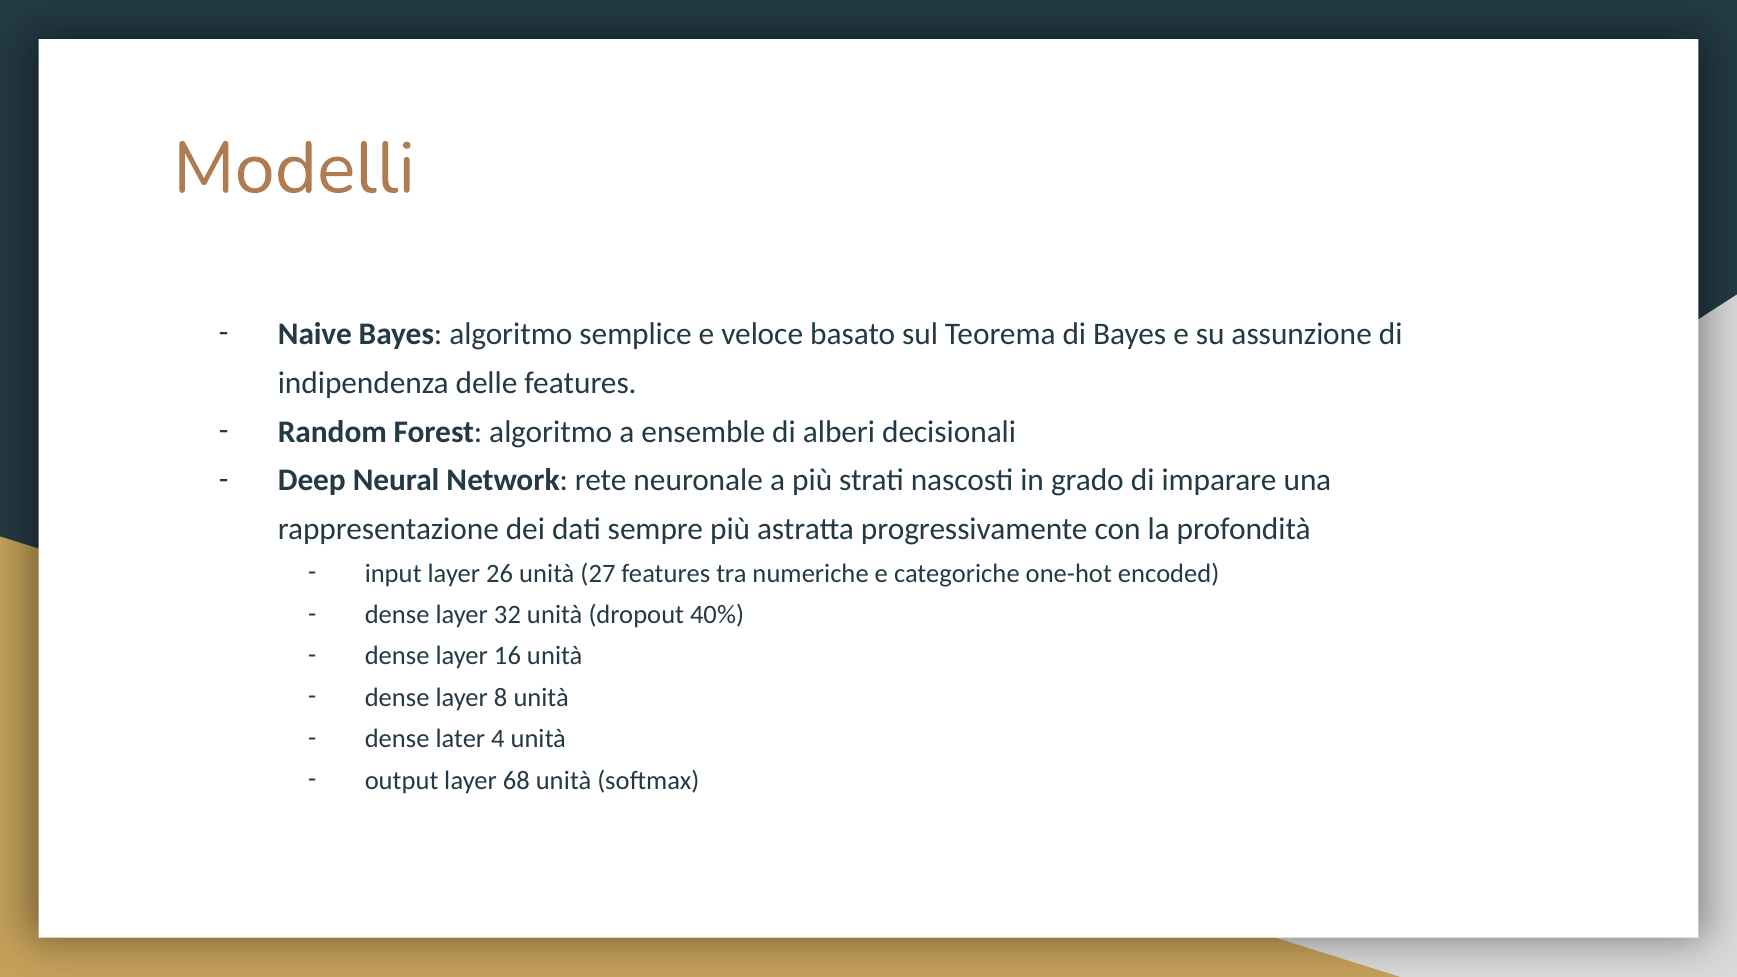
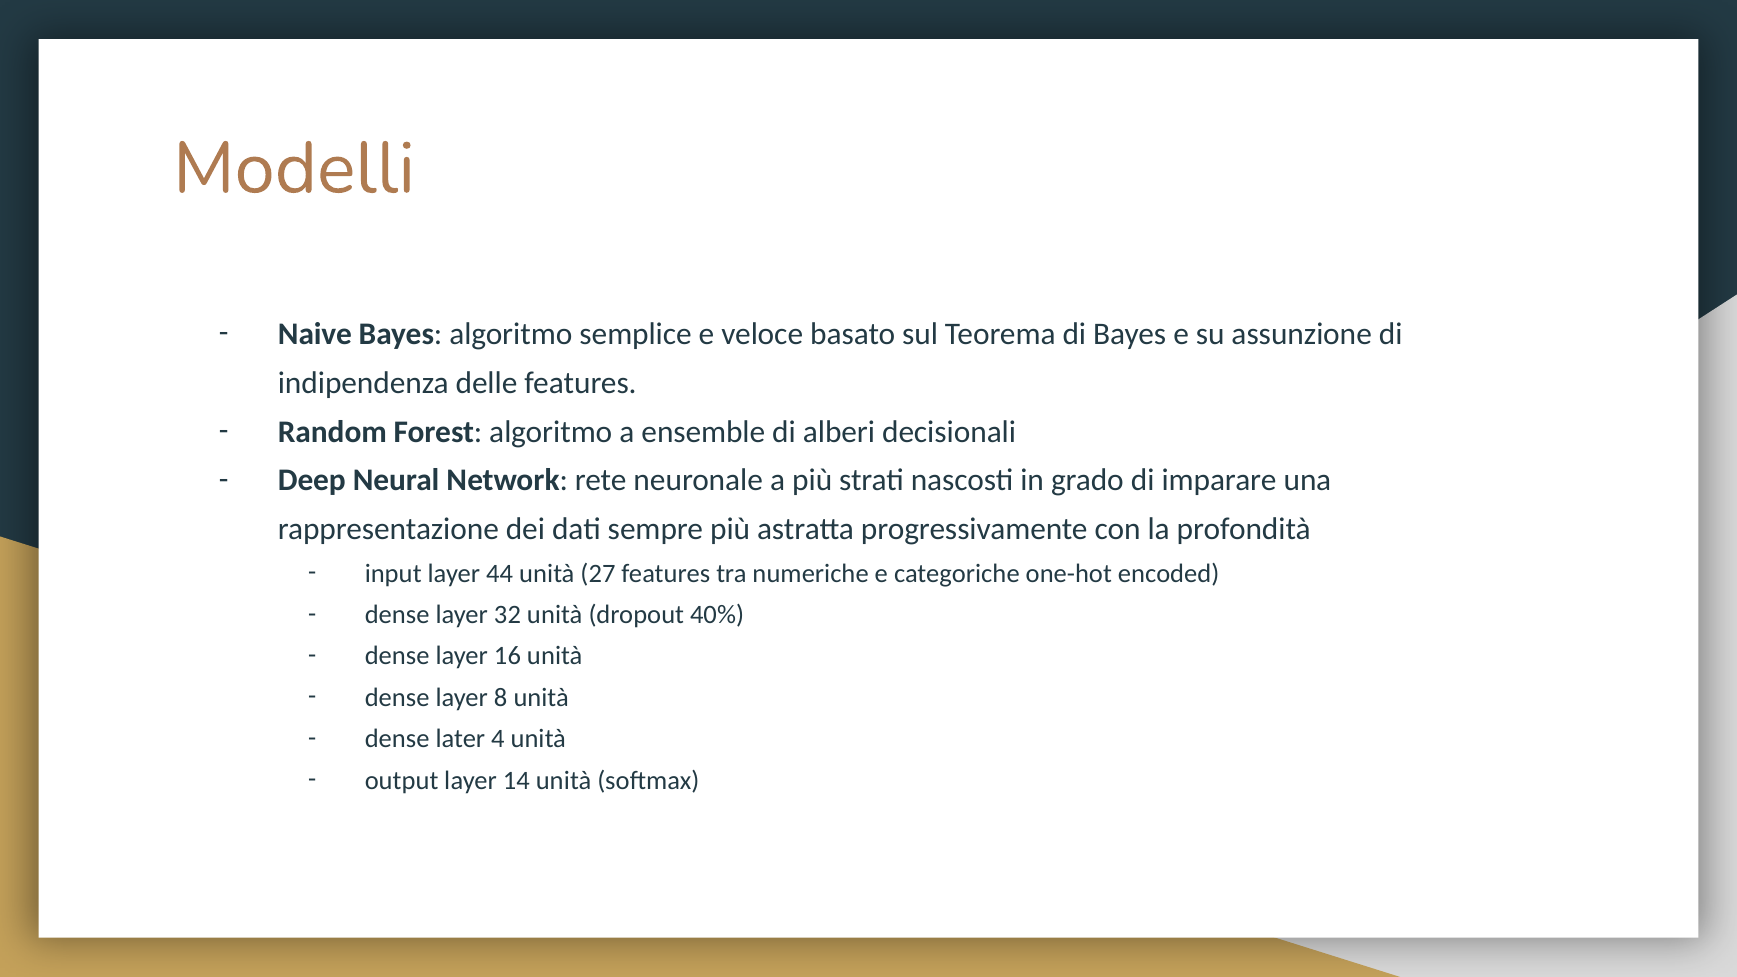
26: 26 -> 44
68: 68 -> 14
